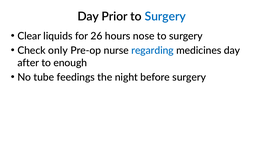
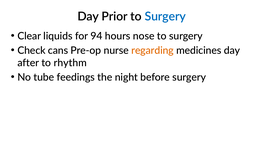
26: 26 -> 94
only: only -> cans
regarding colour: blue -> orange
enough: enough -> rhythm
